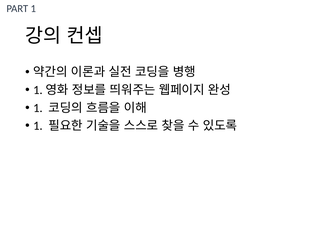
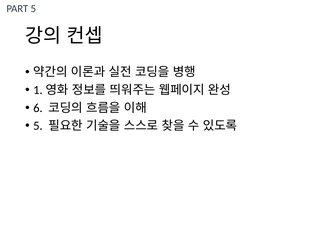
PART 1: 1 -> 5
1 at (38, 108): 1 -> 6
1 at (38, 126): 1 -> 5
